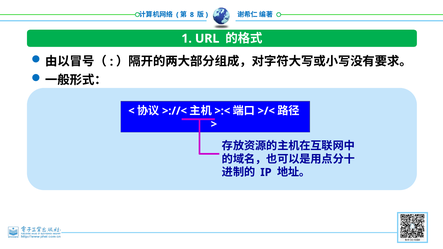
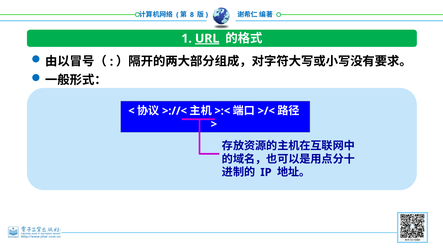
URL underline: none -> present
